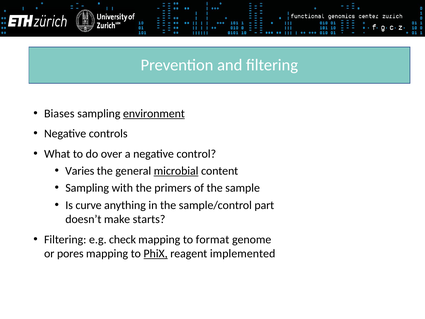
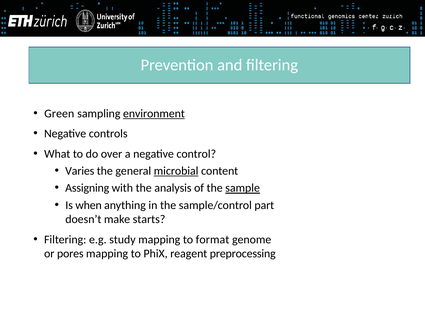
Biases: Biases -> Green
Sampling at (87, 188): Sampling -> Assigning
primers: primers -> analysis
sample underline: none -> present
curve: curve -> when
check: check -> study
PhiX underline: present -> none
implemented: implemented -> preprocessing
